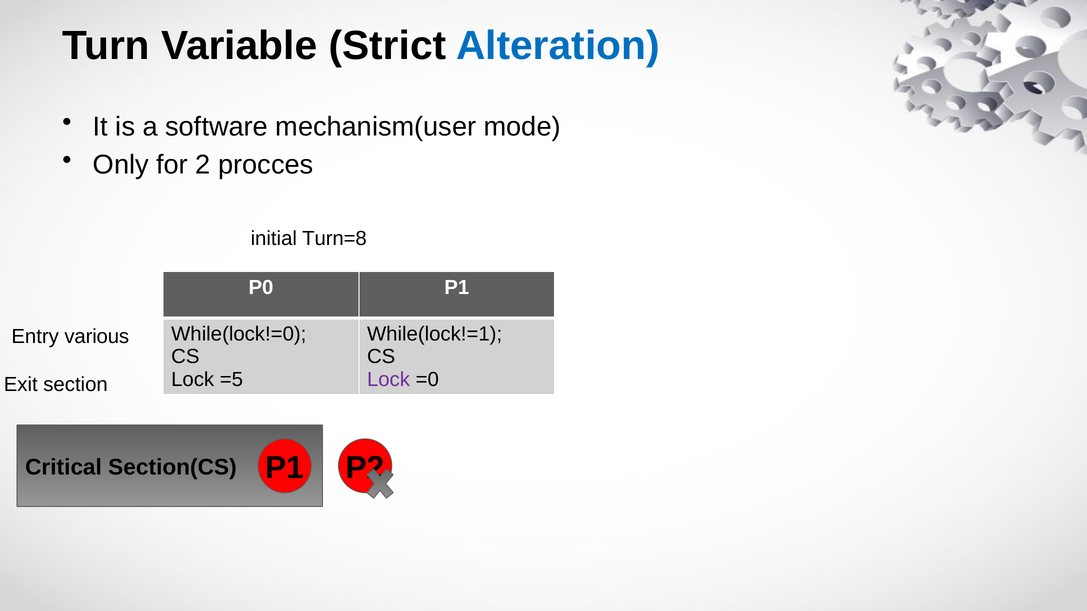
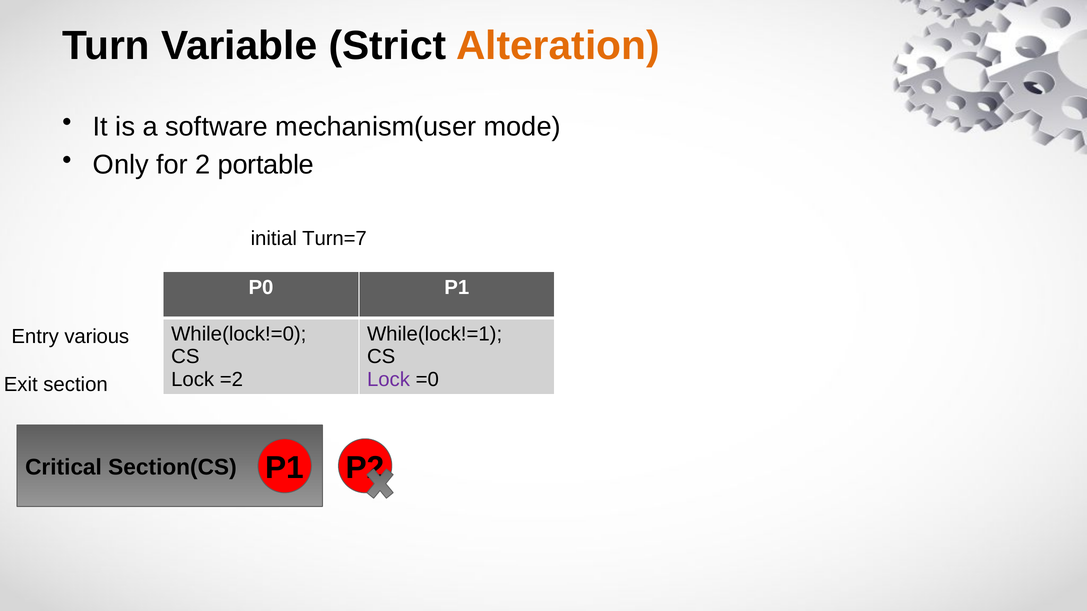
Alteration colour: blue -> orange
procces: procces -> portable
Turn=8: Turn=8 -> Turn=7
=5: =5 -> =2
